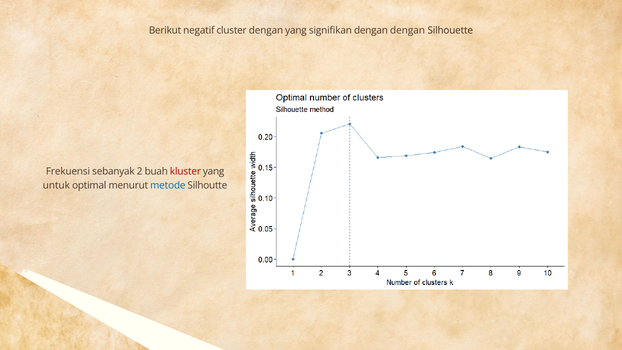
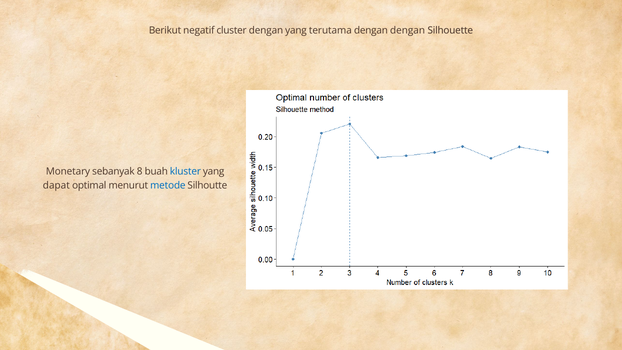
signifikan: signifikan -> terutama
Frekuensi: Frekuensi -> Monetary
2: 2 -> 8
kluster colour: red -> blue
untuk: untuk -> dapat
